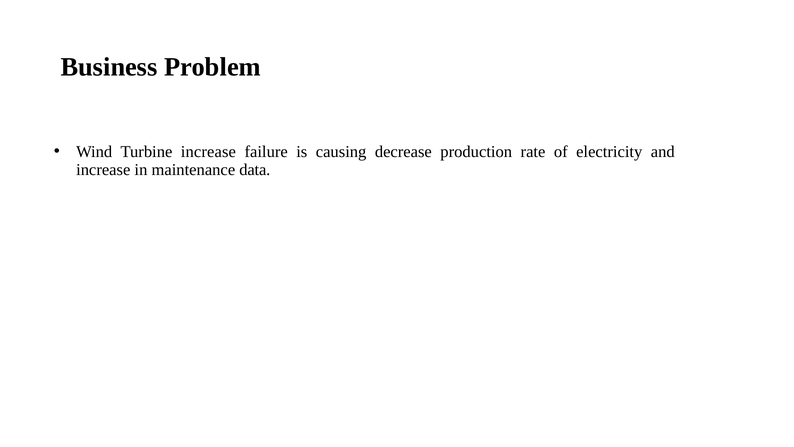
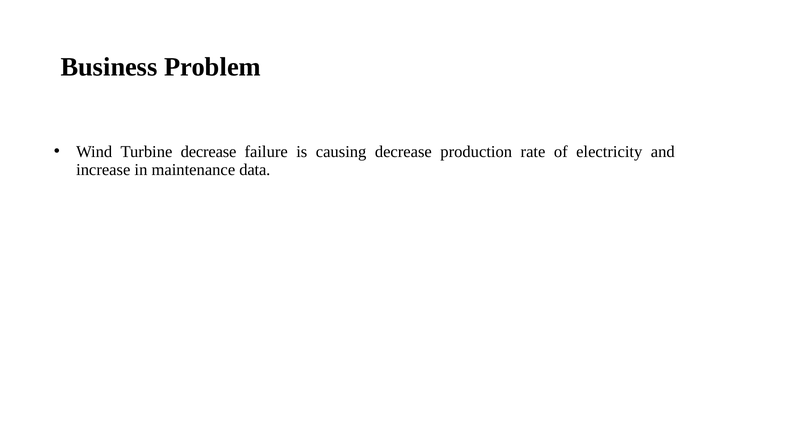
Turbine increase: increase -> decrease
